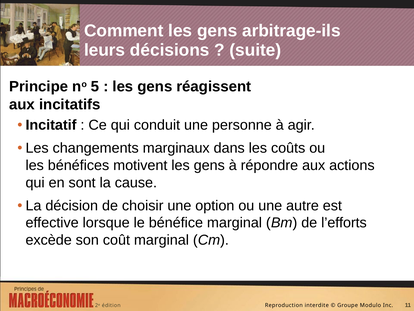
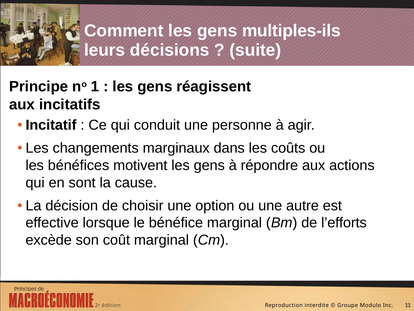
arbitrage-ils: arbitrage-ils -> multiples-ils
5: 5 -> 1
